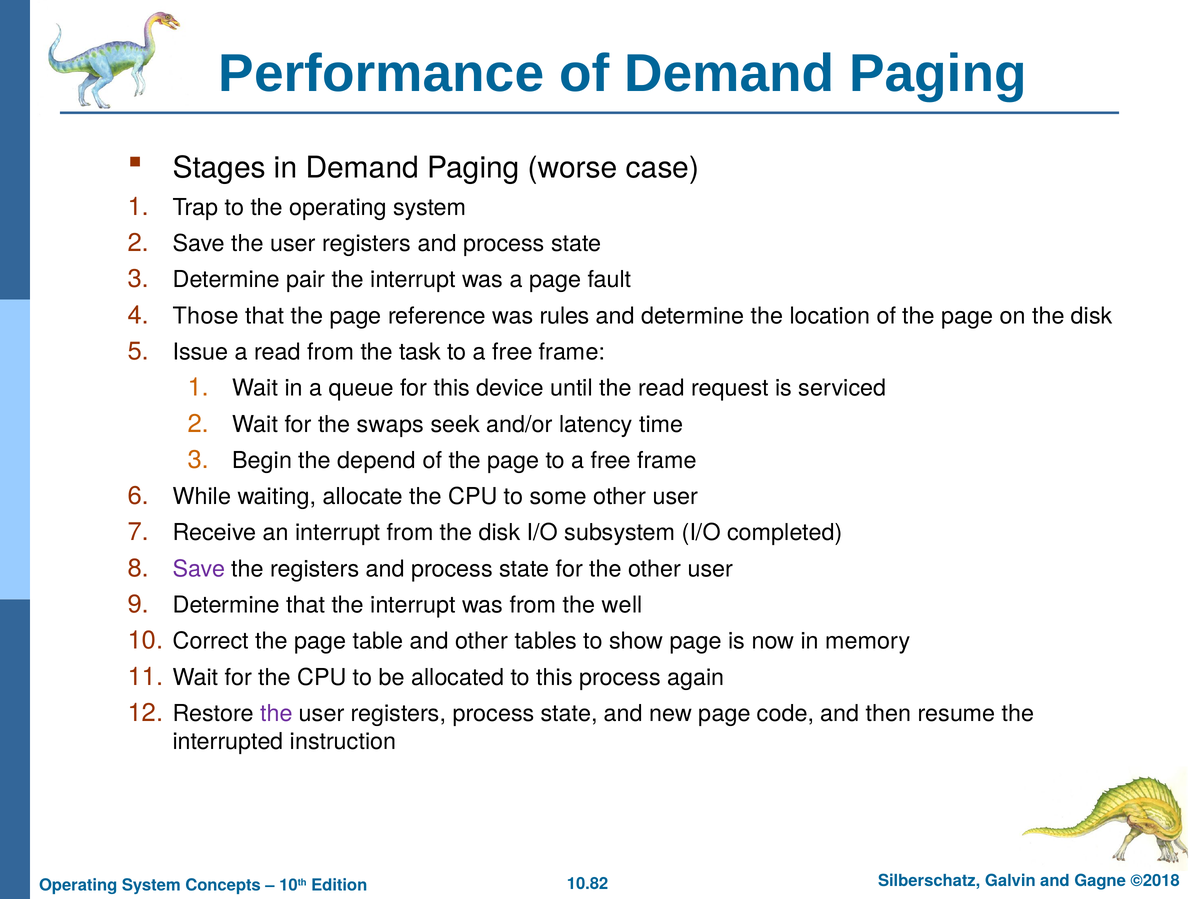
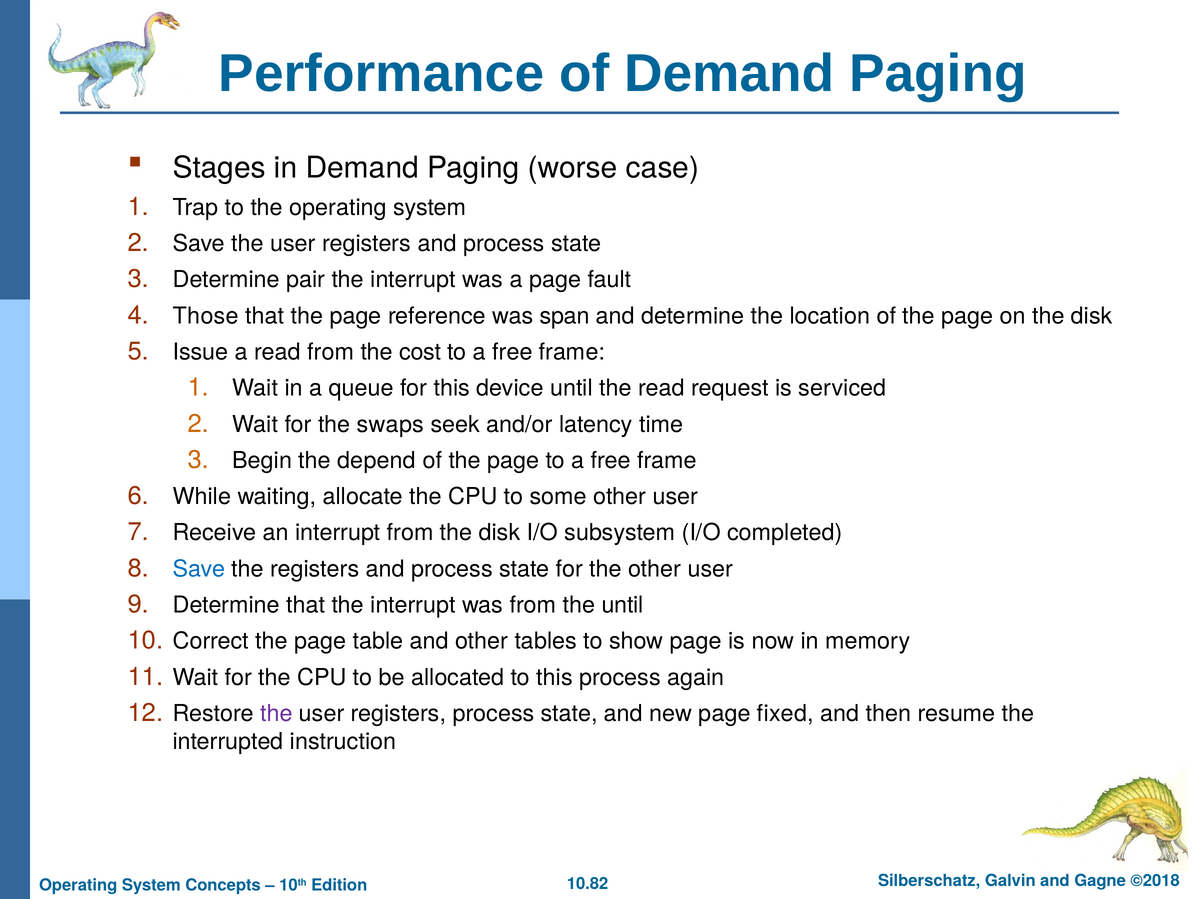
rules: rules -> span
task: task -> cost
Save at (199, 569) colour: purple -> blue
the well: well -> until
code: code -> fixed
